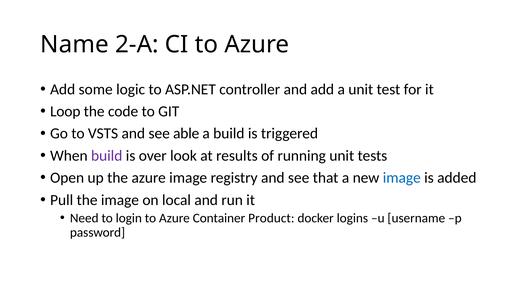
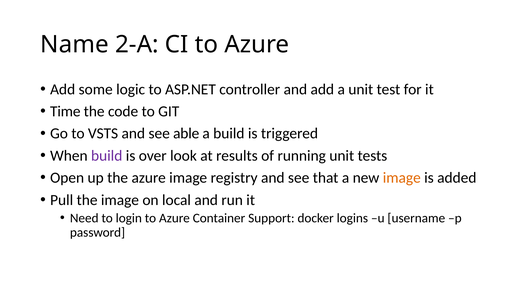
Loop: Loop -> Time
image at (402, 178) colour: blue -> orange
Product: Product -> Support
